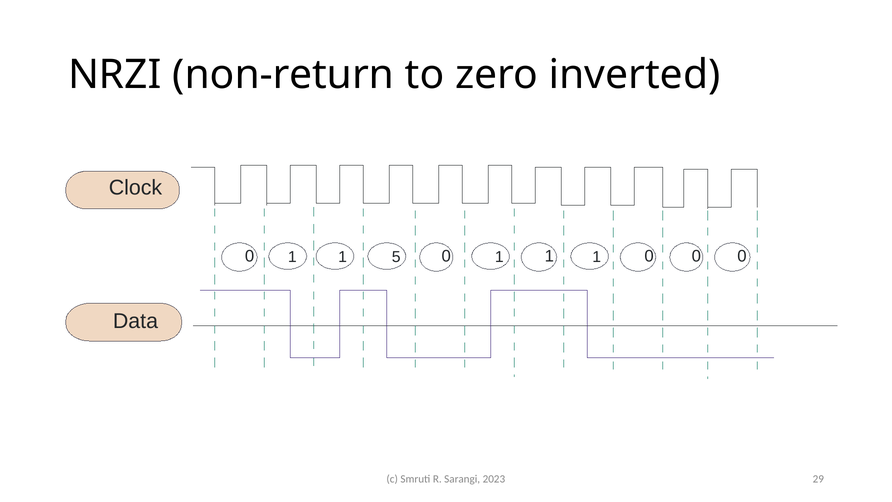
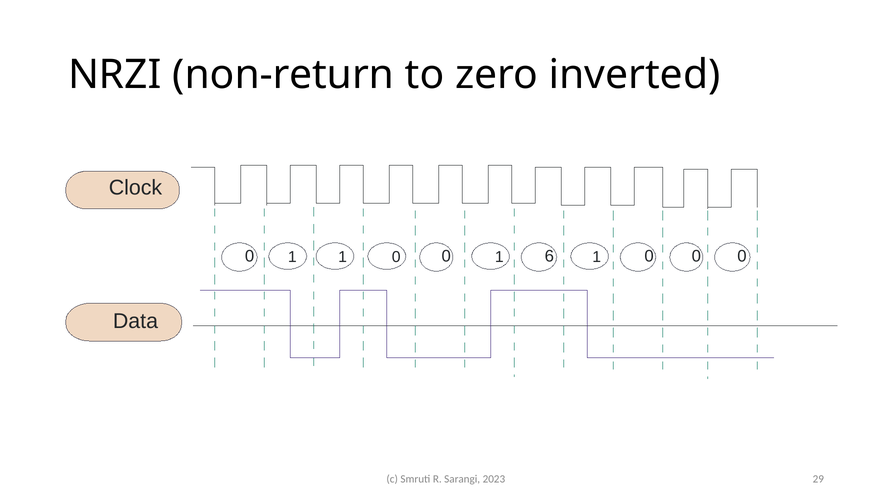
0 1 5: 5 -> 0
0 1 1: 1 -> 6
